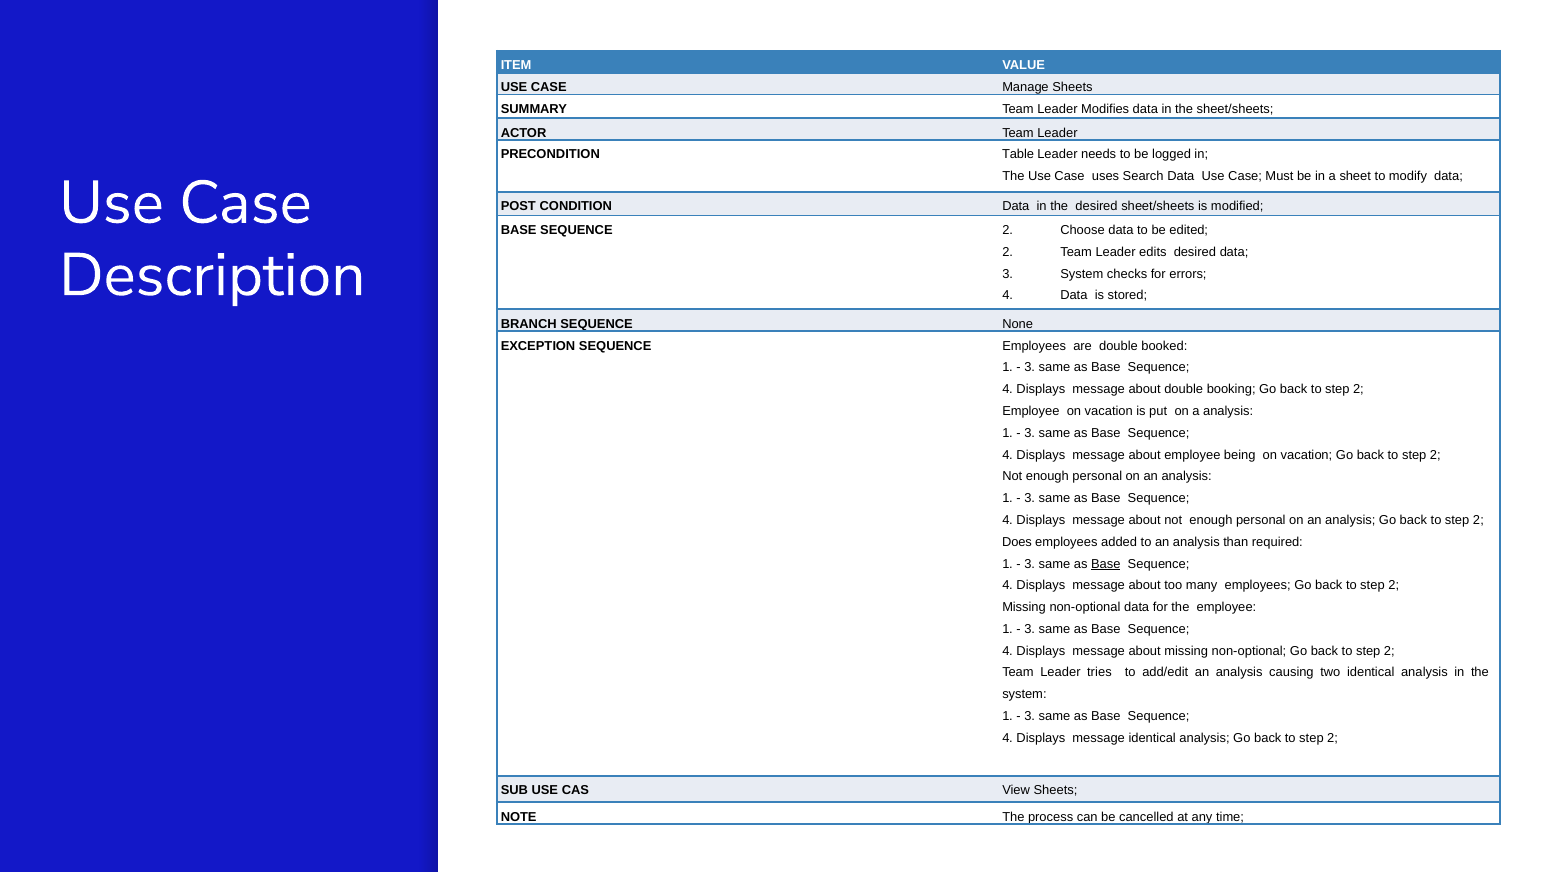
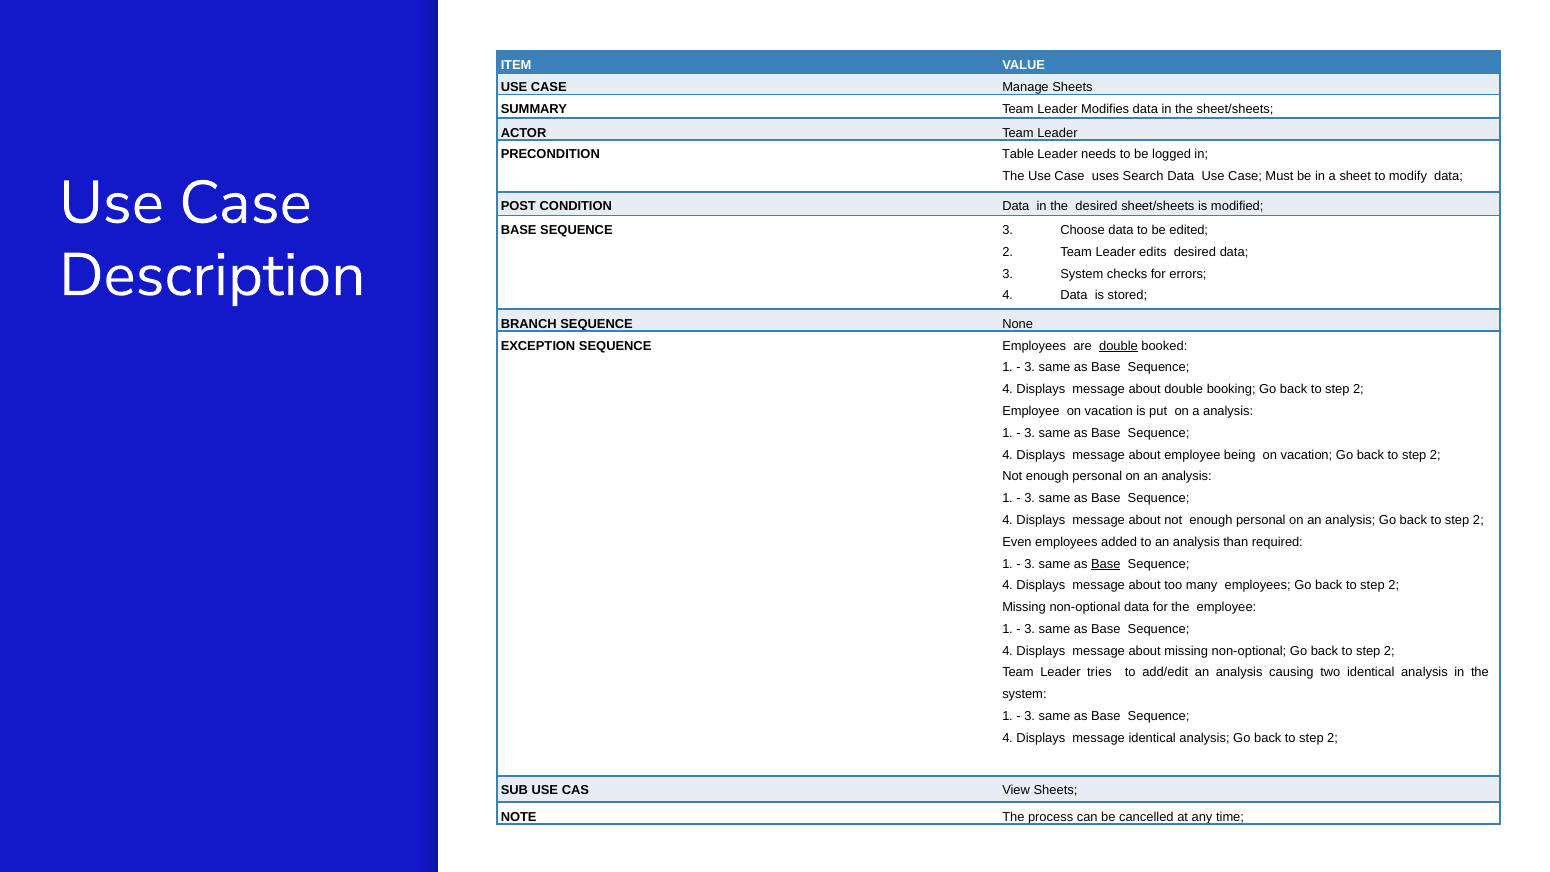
SEQUENCE 2: 2 -> 3
double at (1118, 346) underline: none -> present
Does: Does -> Even
